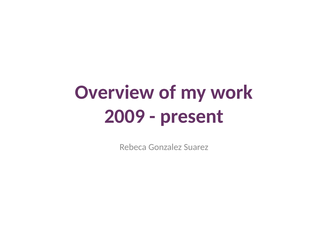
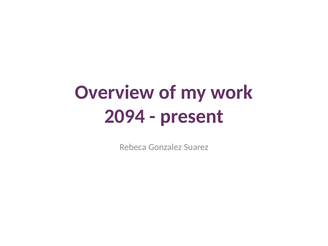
2009: 2009 -> 2094
